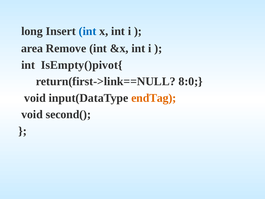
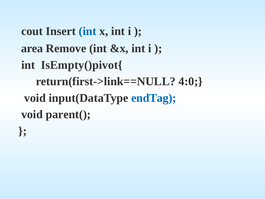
long: long -> cout
8:0: 8:0 -> 4:0
endTag colour: orange -> blue
second(: second( -> parent(
